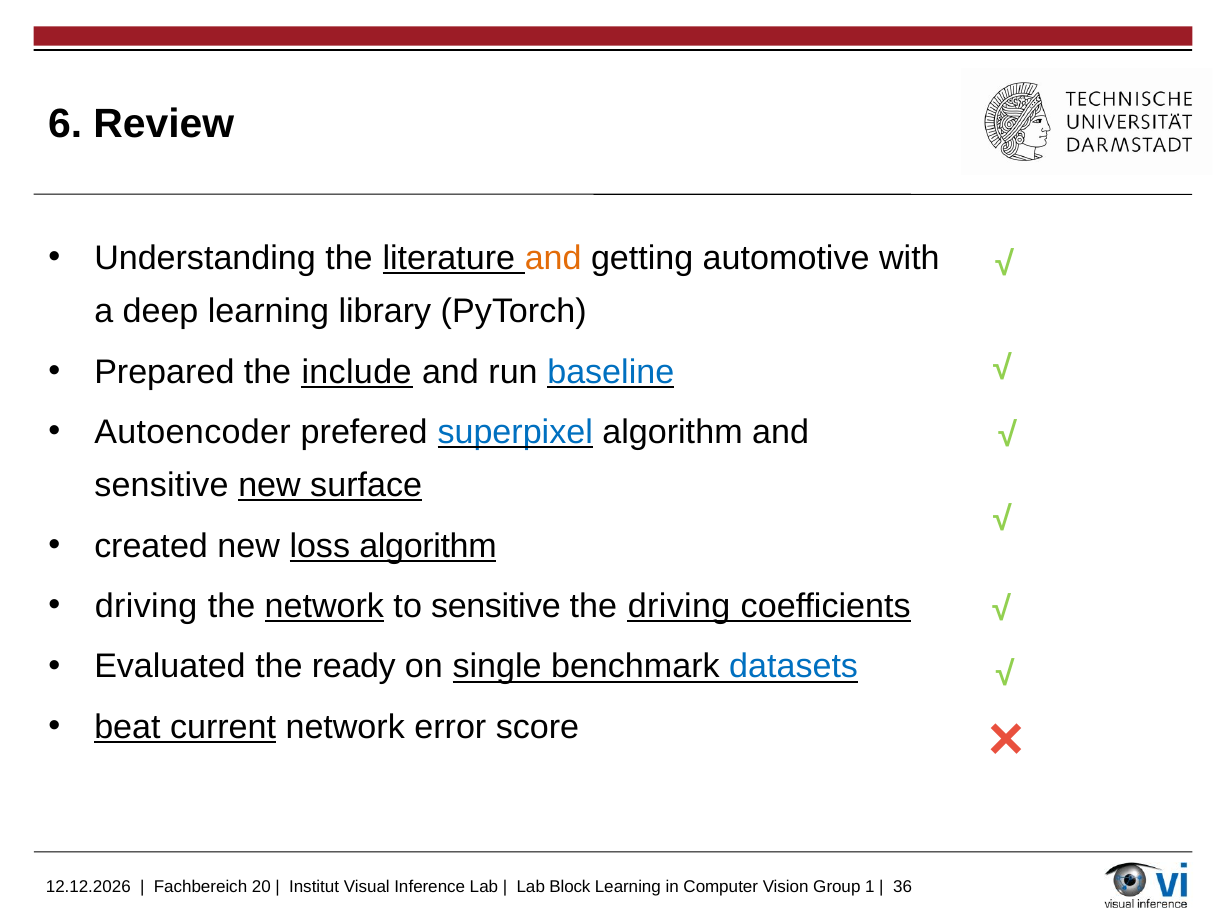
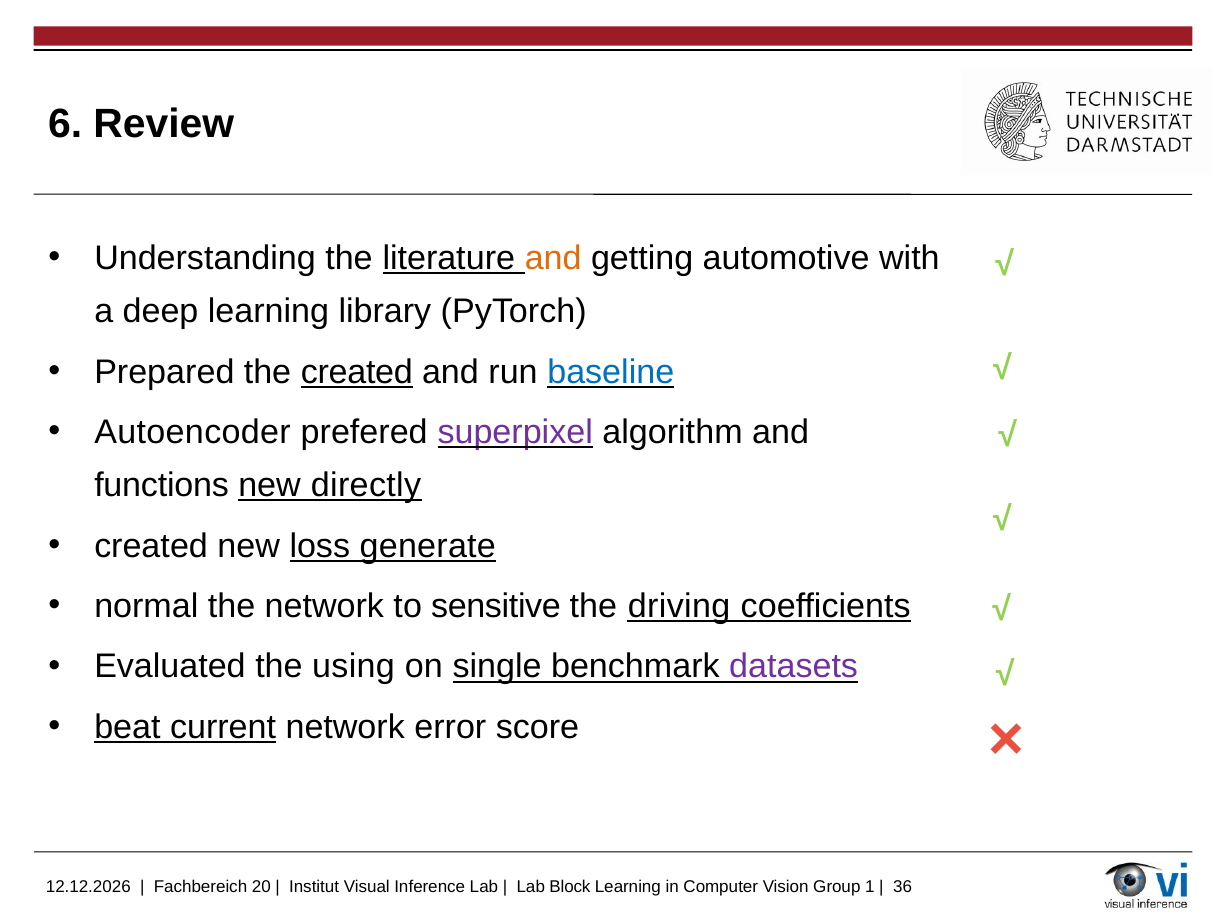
the include: include -> created
superpixel colour: blue -> purple
sensitive at (161, 486): sensitive -> functions
surface: surface -> directly
loss algorithm: algorithm -> generate
driving at (146, 607): driving -> normal
network at (324, 607) underline: present -> none
ready: ready -> using
datasets colour: blue -> purple
